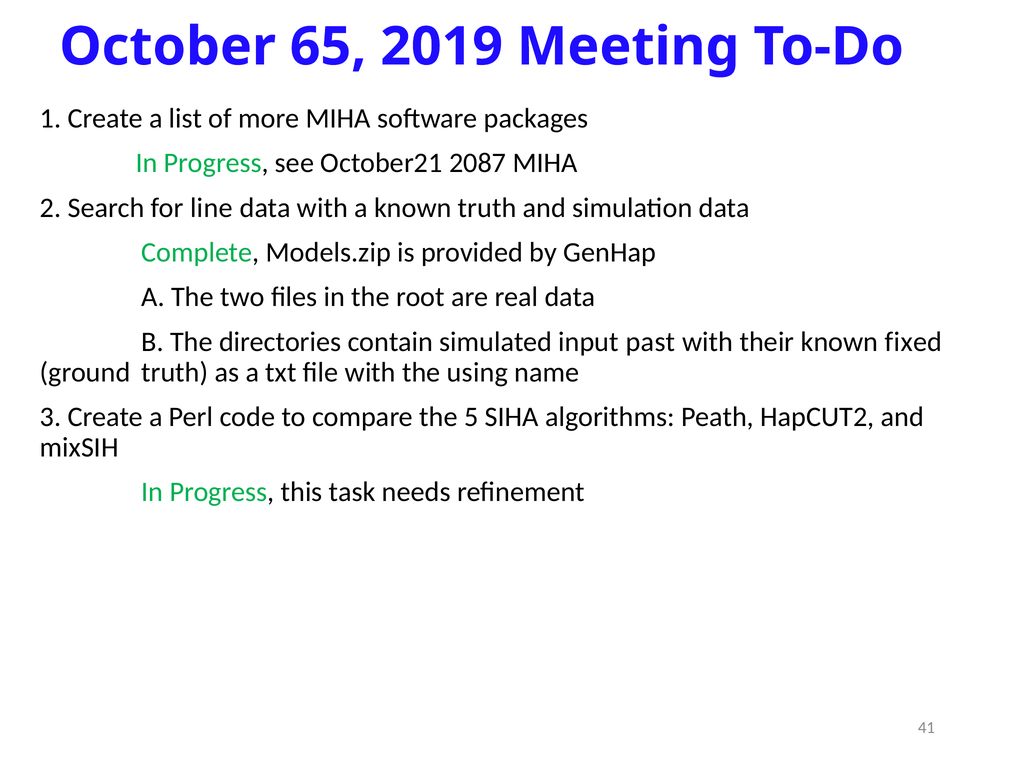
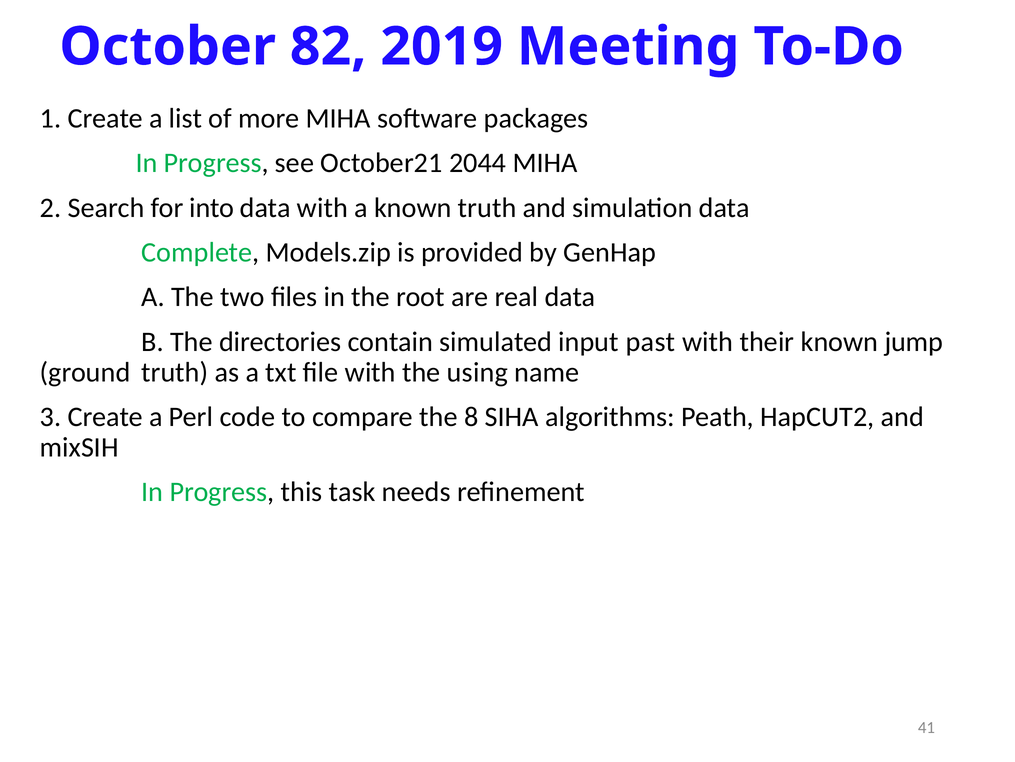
65: 65 -> 82
2087: 2087 -> 2044
line: line -> into
fixed: fixed -> jump
5: 5 -> 8
